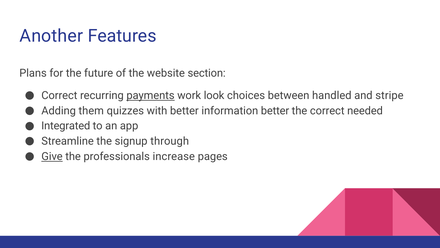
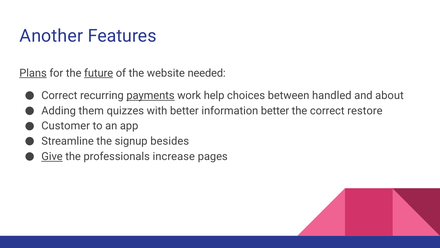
Plans underline: none -> present
future underline: none -> present
section: section -> needed
look: look -> help
stripe: stripe -> about
needed: needed -> restore
Integrated: Integrated -> Customer
through: through -> besides
